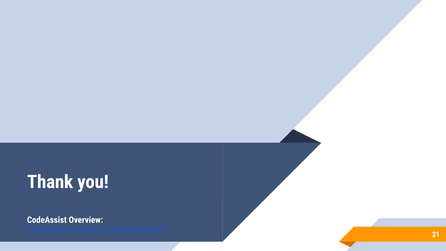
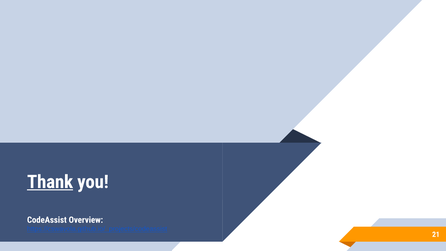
Thank underline: none -> present
